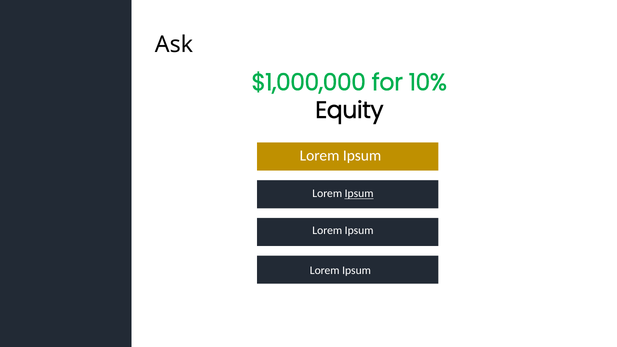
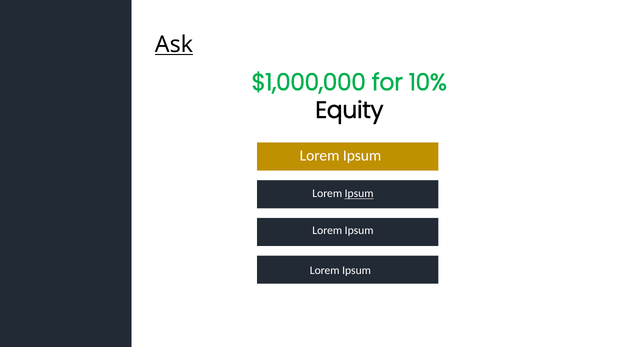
Ask underline: none -> present
